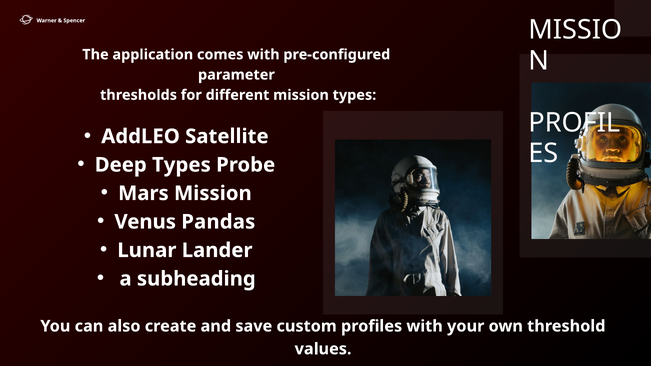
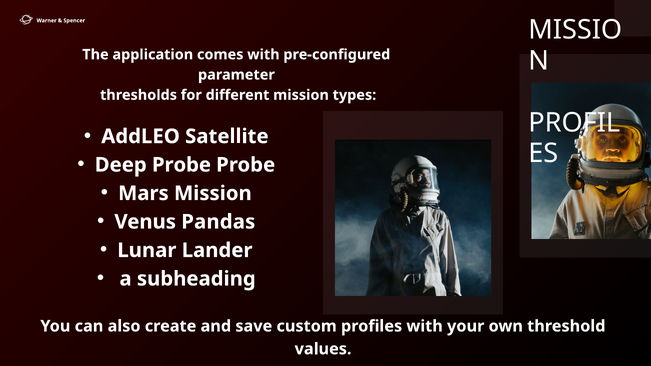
Deep Types: Types -> Probe
